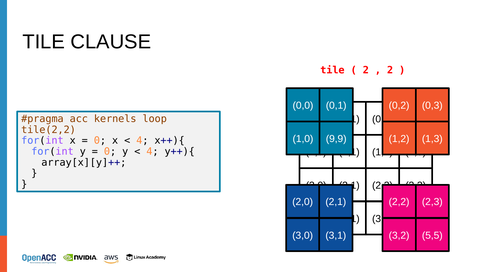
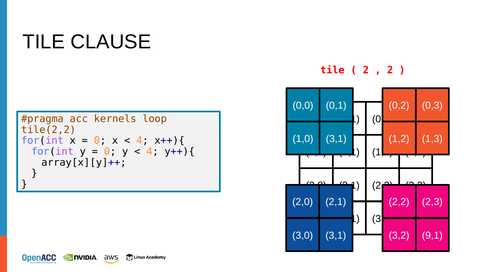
1,0 9,9: 9,9 -> 3,1
5,5: 5,5 -> 9,1
